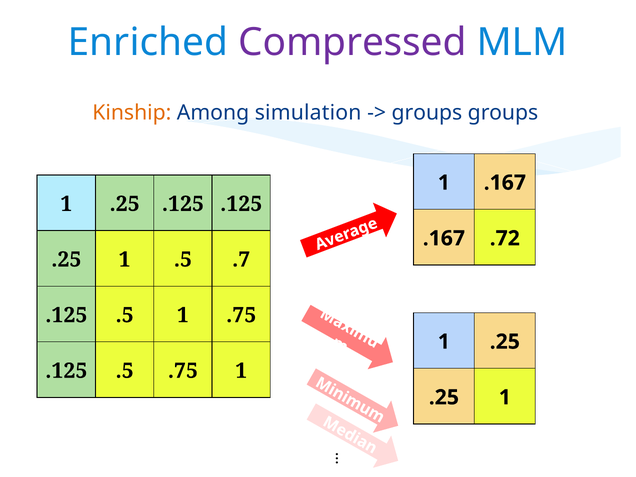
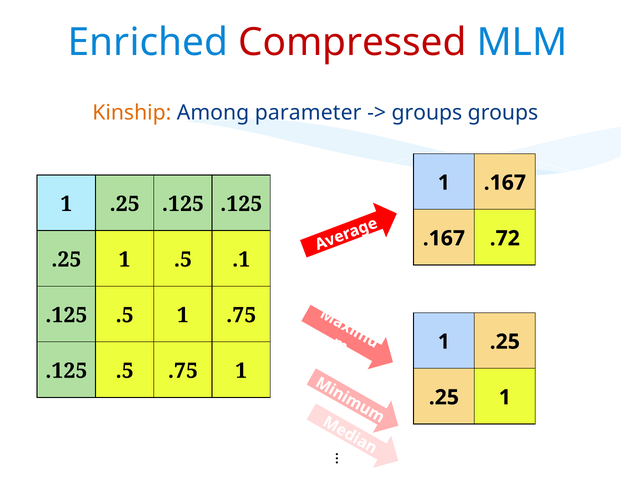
Compressed colour: purple -> red
simulation: simulation -> parameter
.7: .7 -> .1
